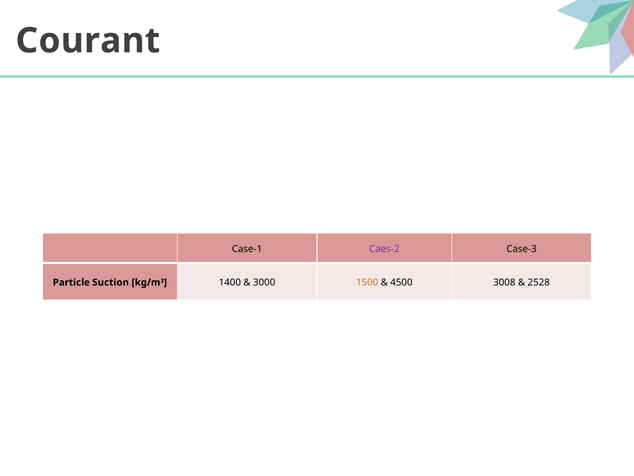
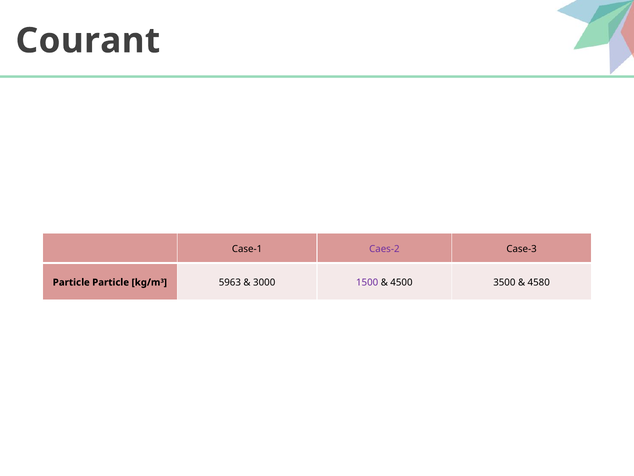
Particle Suction: Suction -> Particle
1400: 1400 -> 5963
1500 colour: orange -> purple
3008: 3008 -> 3500
2528: 2528 -> 4580
